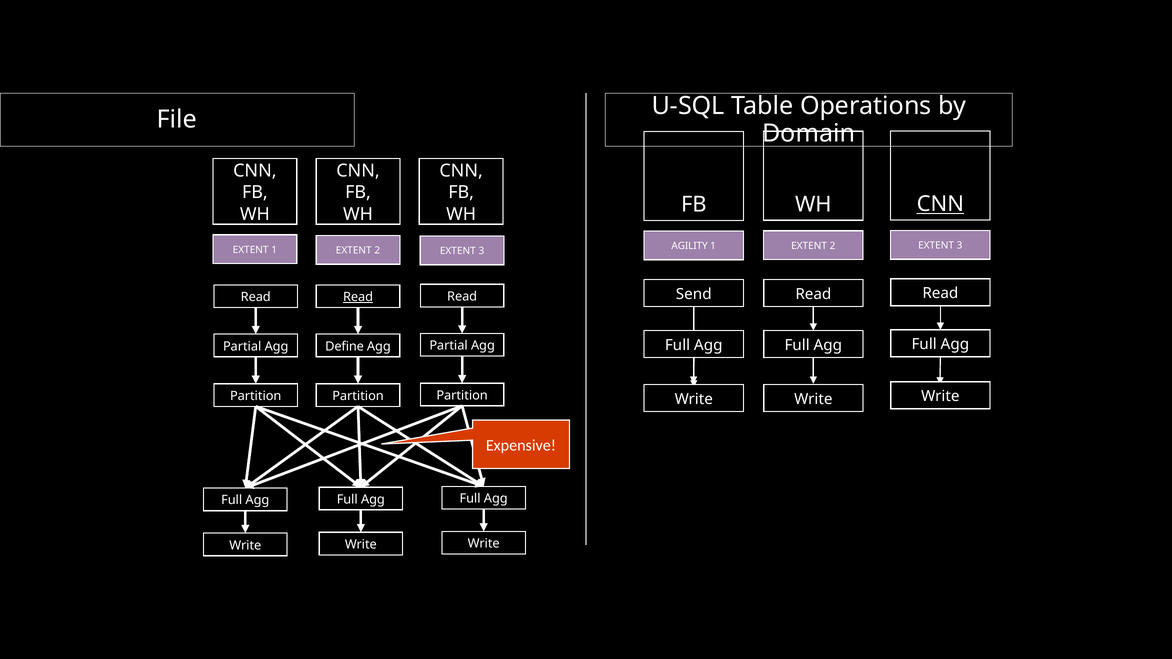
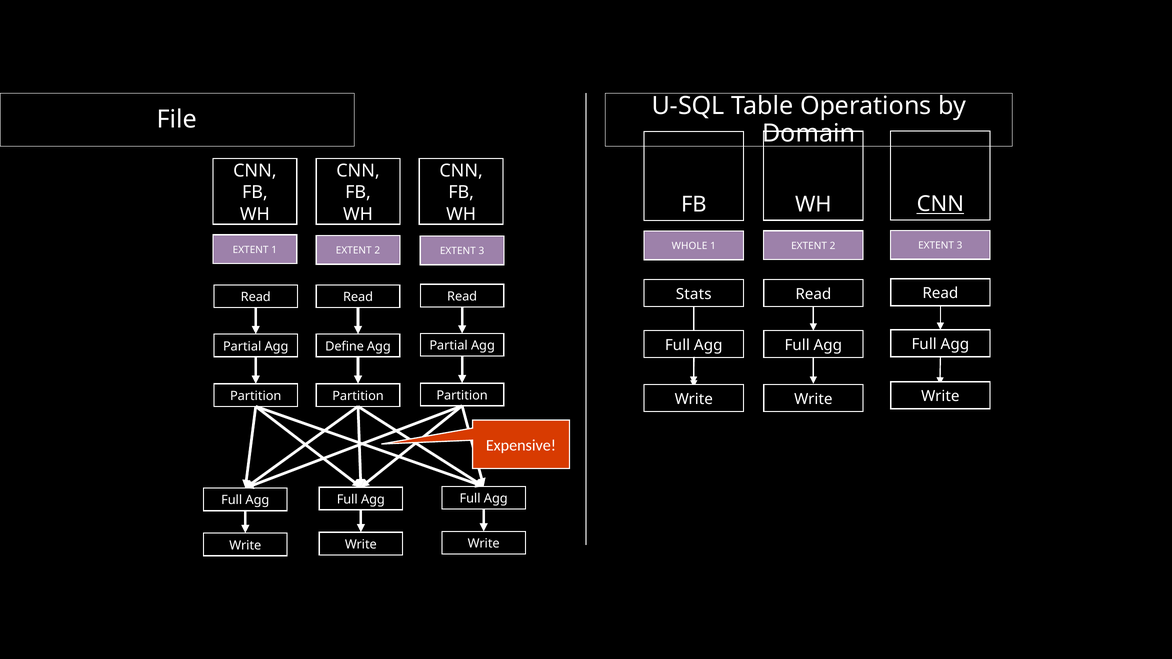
AGILITY: AGILITY -> WHOLE
Send: Send -> Stats
Read at (358, 297) underline: present -> none
